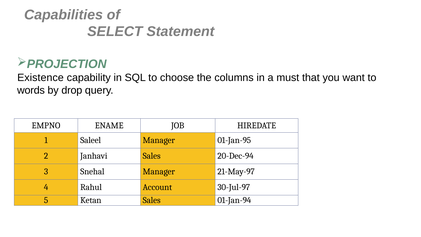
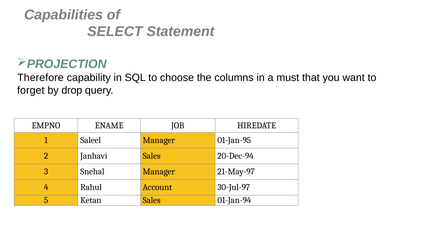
Existence: Existence -> Therefore
words: words -> forget
